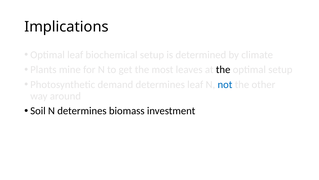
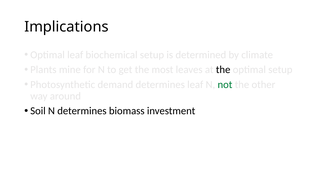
not colour: blue -> green
